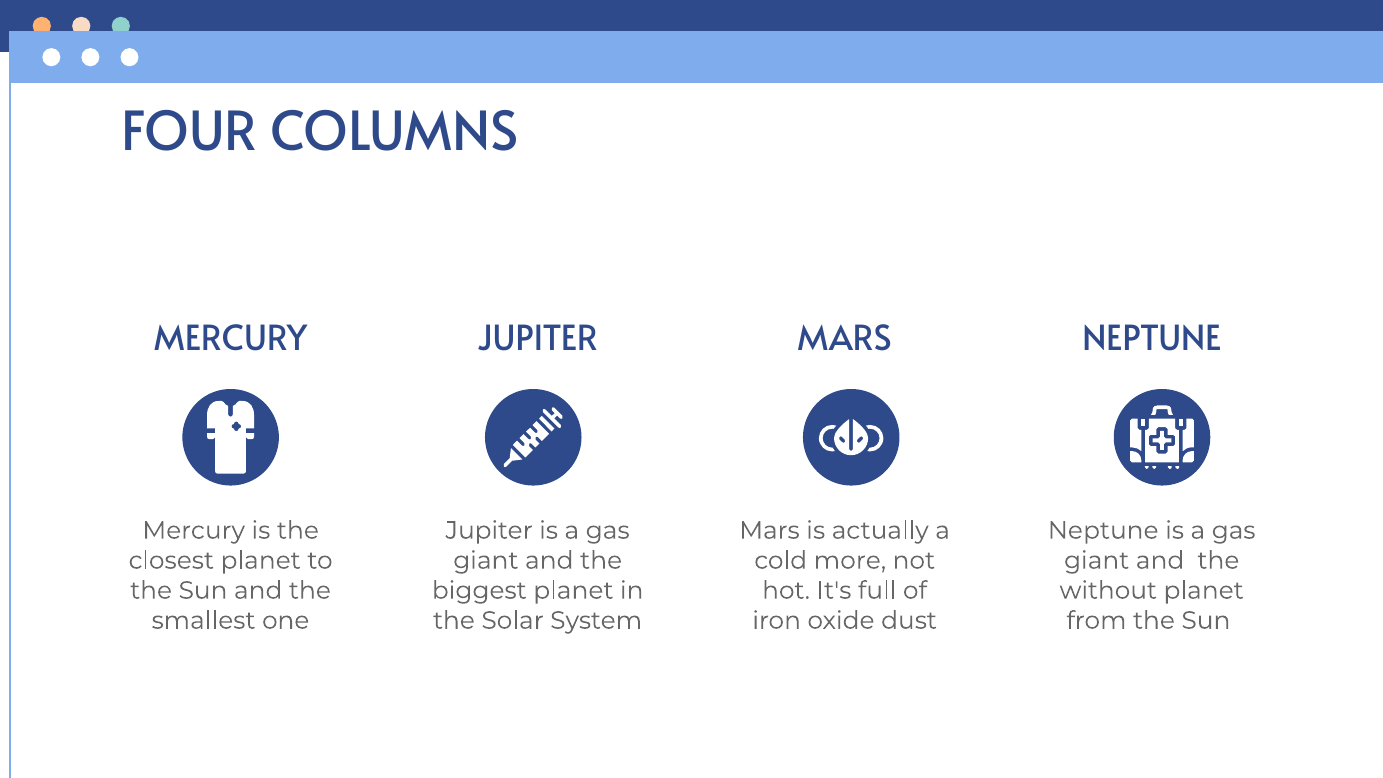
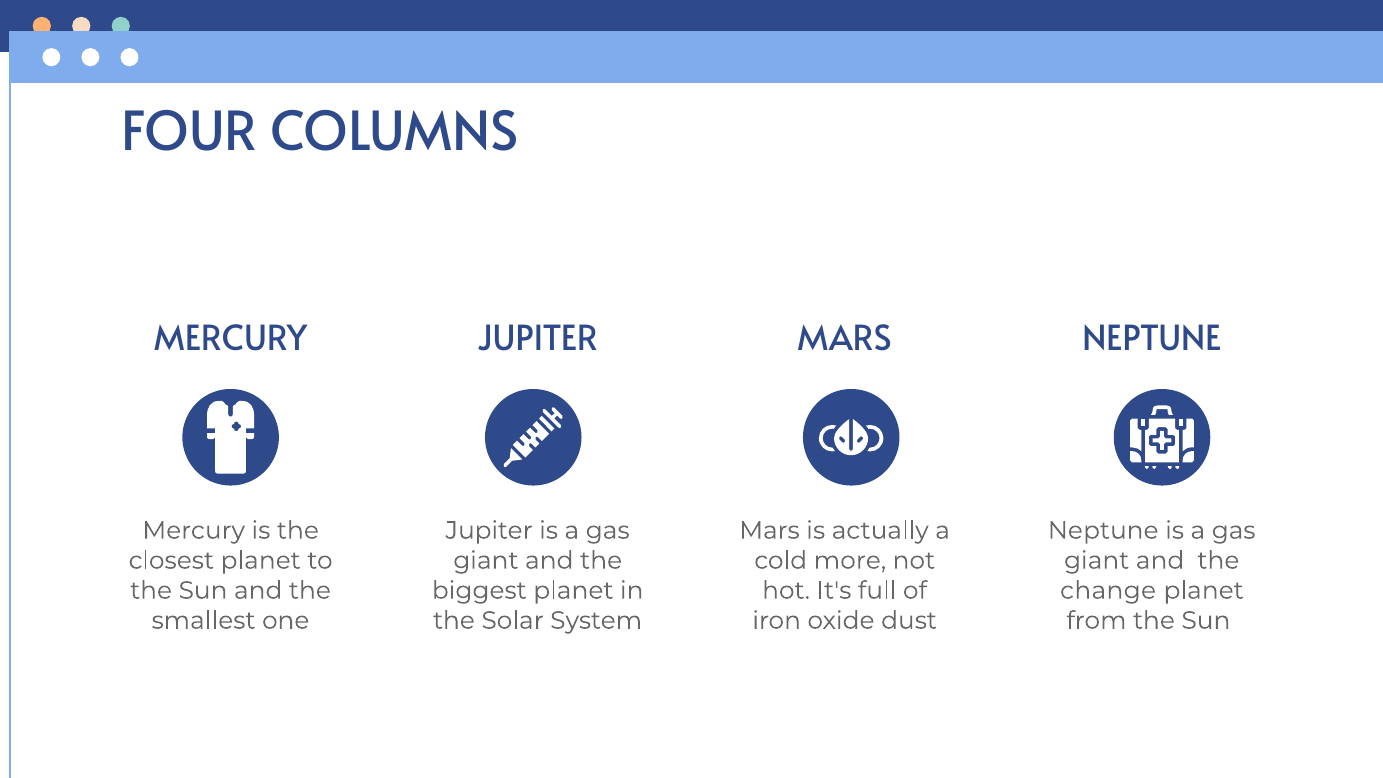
without: without -> change
